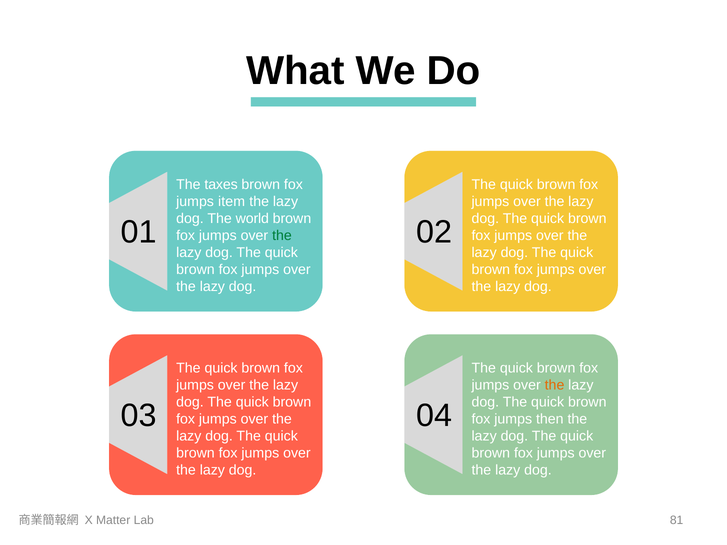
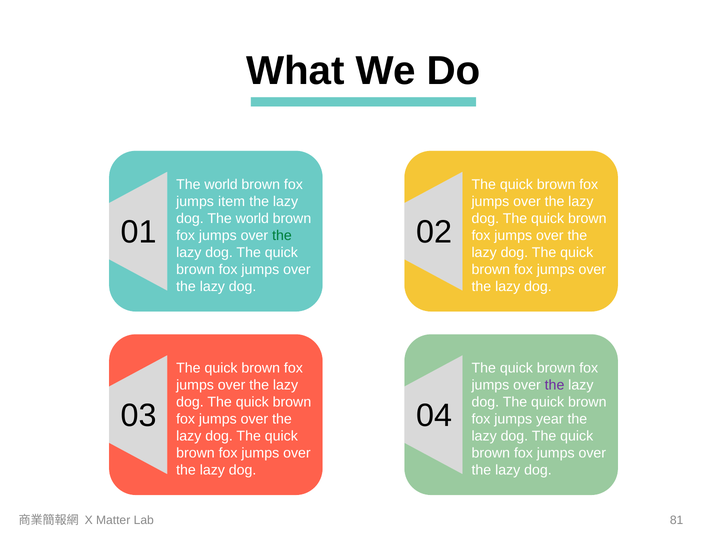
taxes at (221, 185): taxes -> world
the at (555, 385) colour: orange -> purple
then: then -> year
